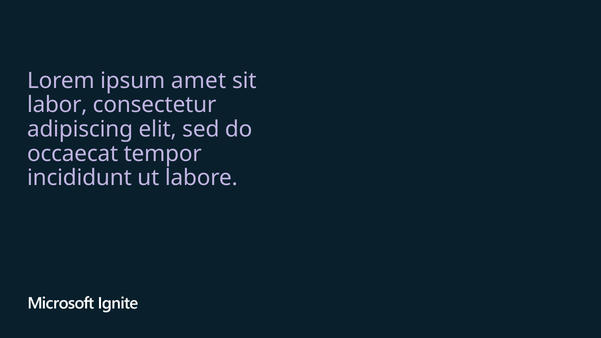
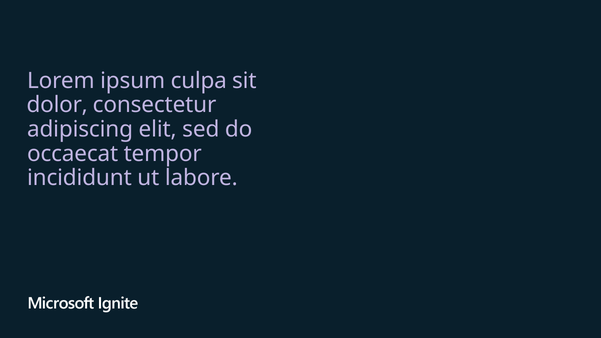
amet: amet -> culpa
labor: labor -> dolor
